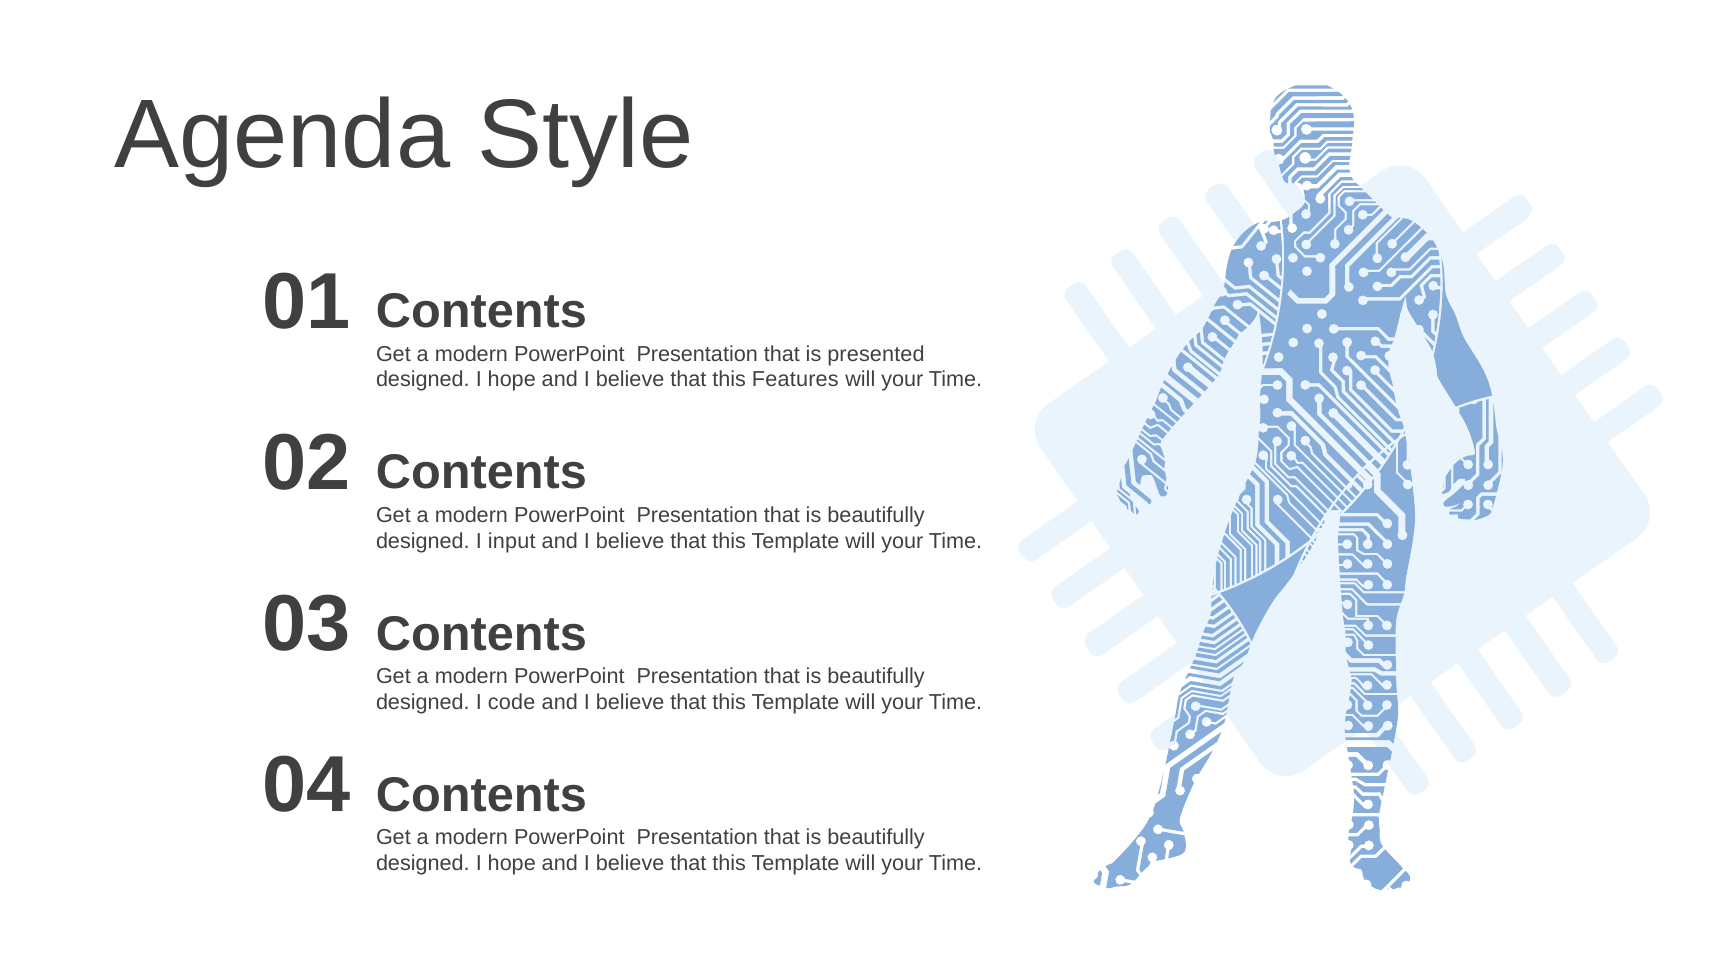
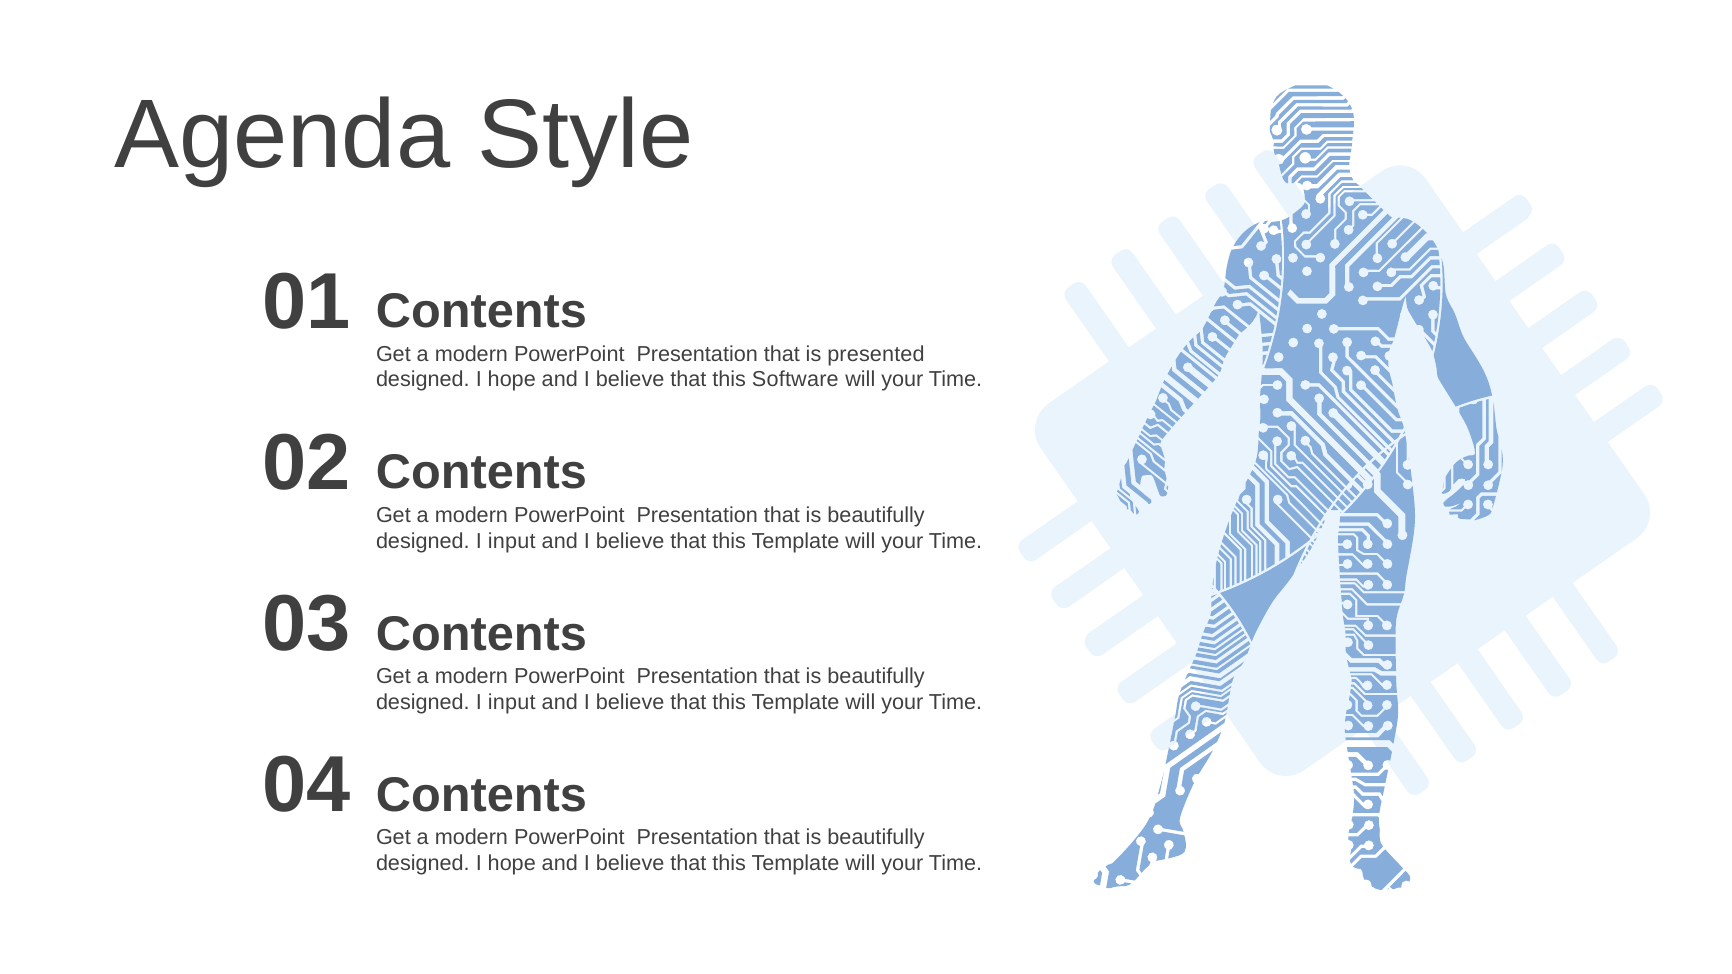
Features: Features -> Software
code at (512, 702): code -> input
